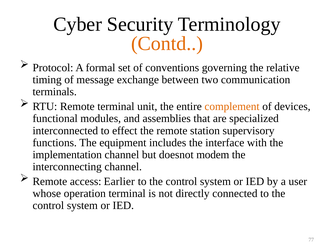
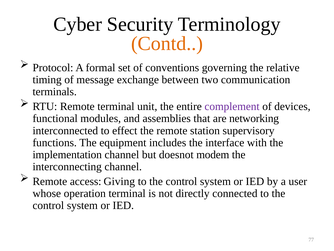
complement colour: orange -> purple
specialized: specialized -> networking
Earlier: Earlier -> Giving
